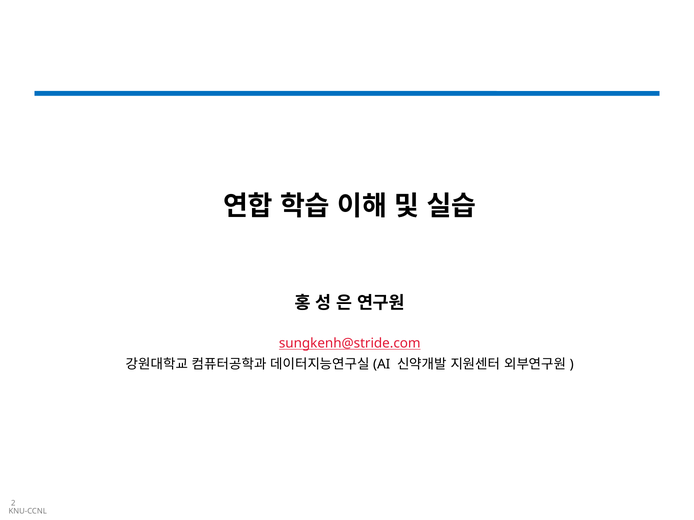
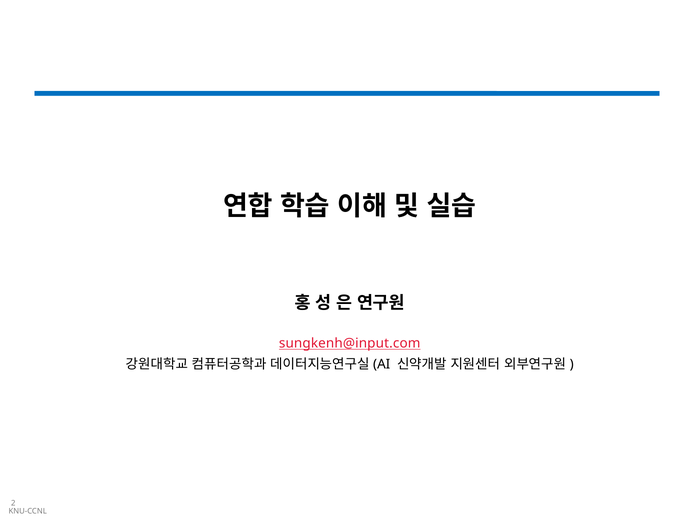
sungkenh@stride.com: sungkenh@stride.com -> sungkenh@input.com
